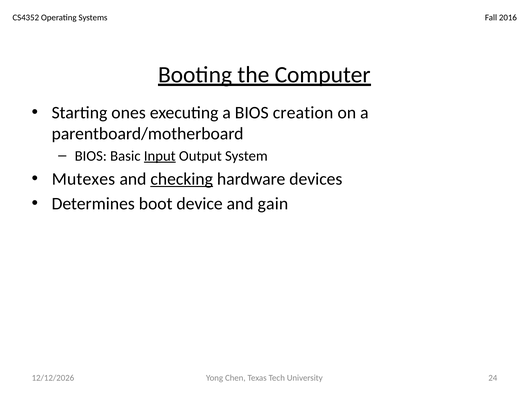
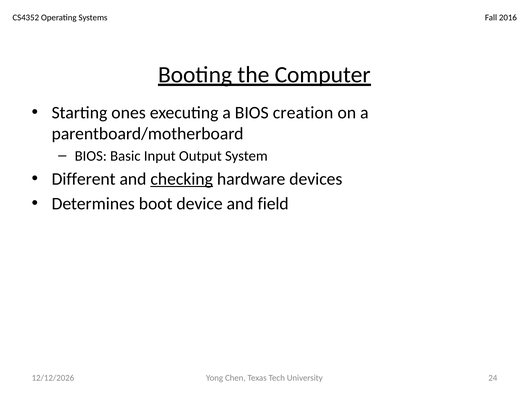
Input underline: present -> none
Mutexes: Mutexes -> Different
gain: gain -> field
